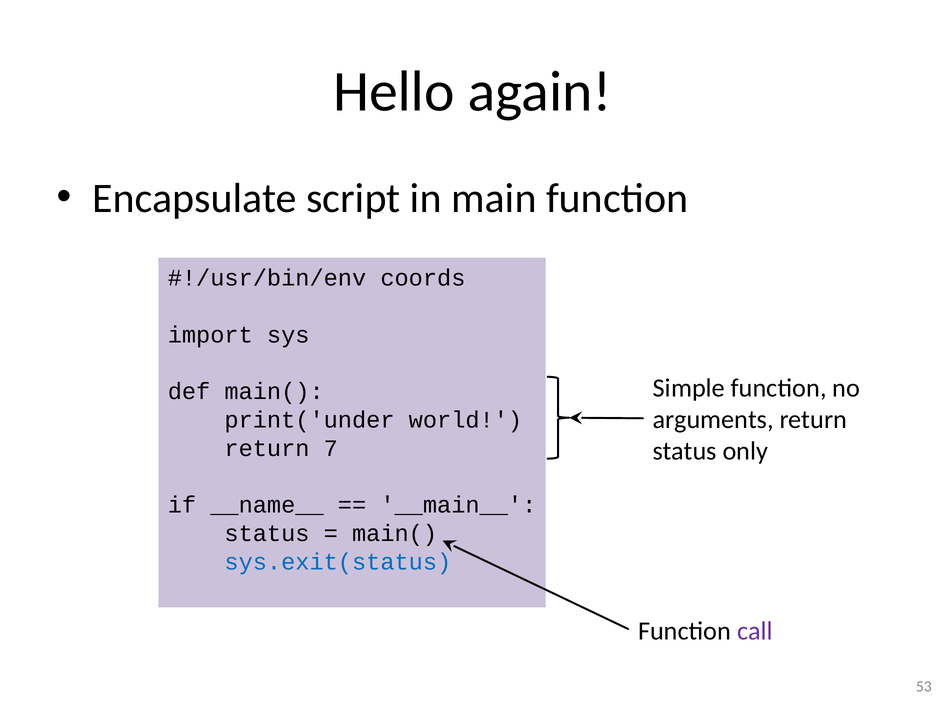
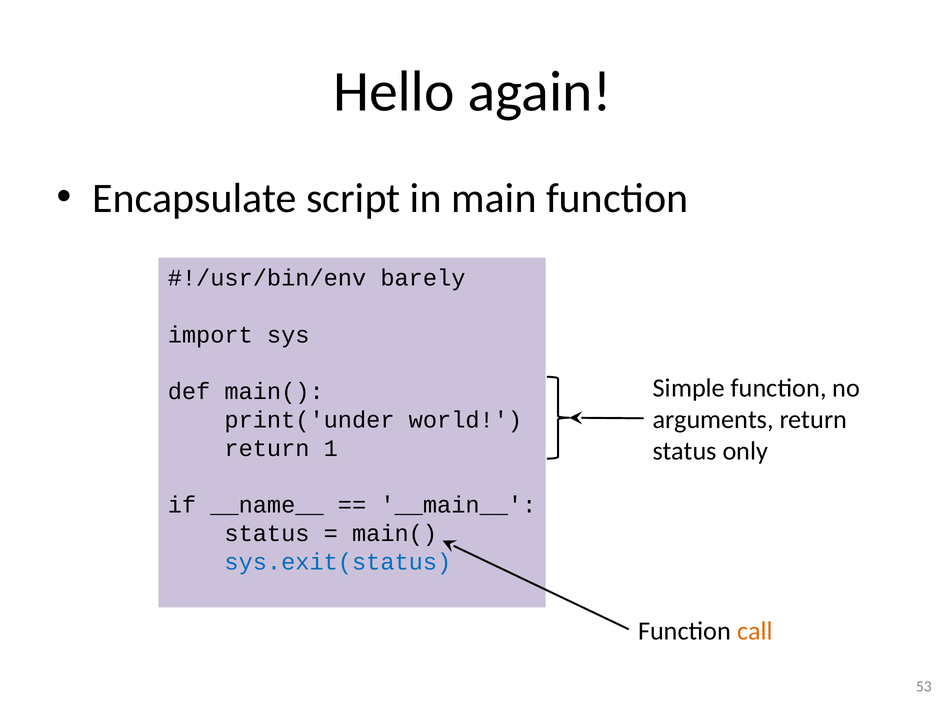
coords: coords -> barely
7: 7 -> 1
call colour: purple -> orange
